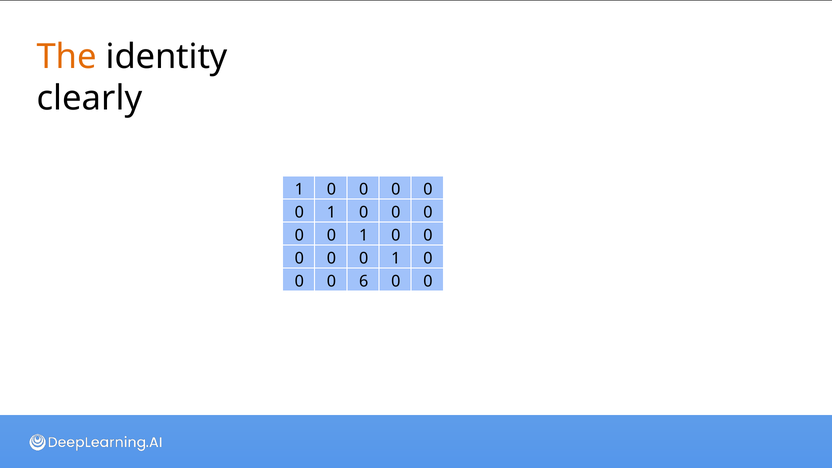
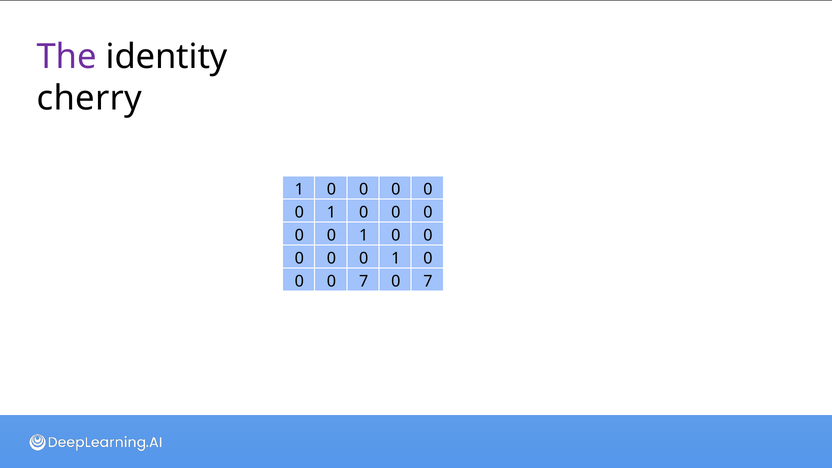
The colour: orange -> purple
clearly: clearly -> cherry
0 0 6: 6 -> 7
0 at (428, 281): 0 -> 7
